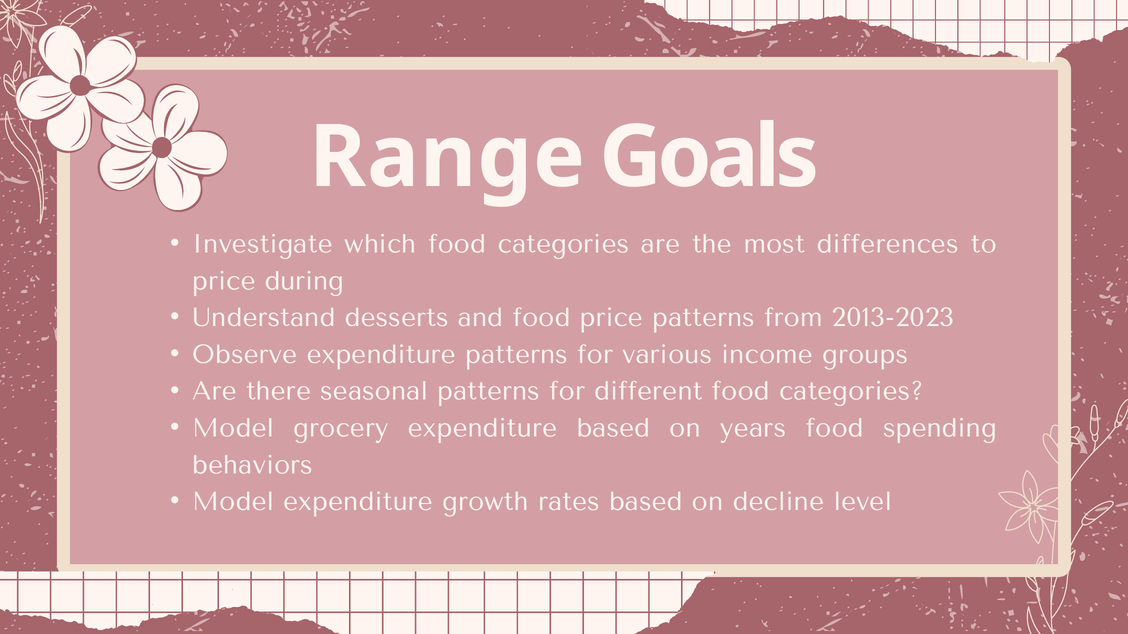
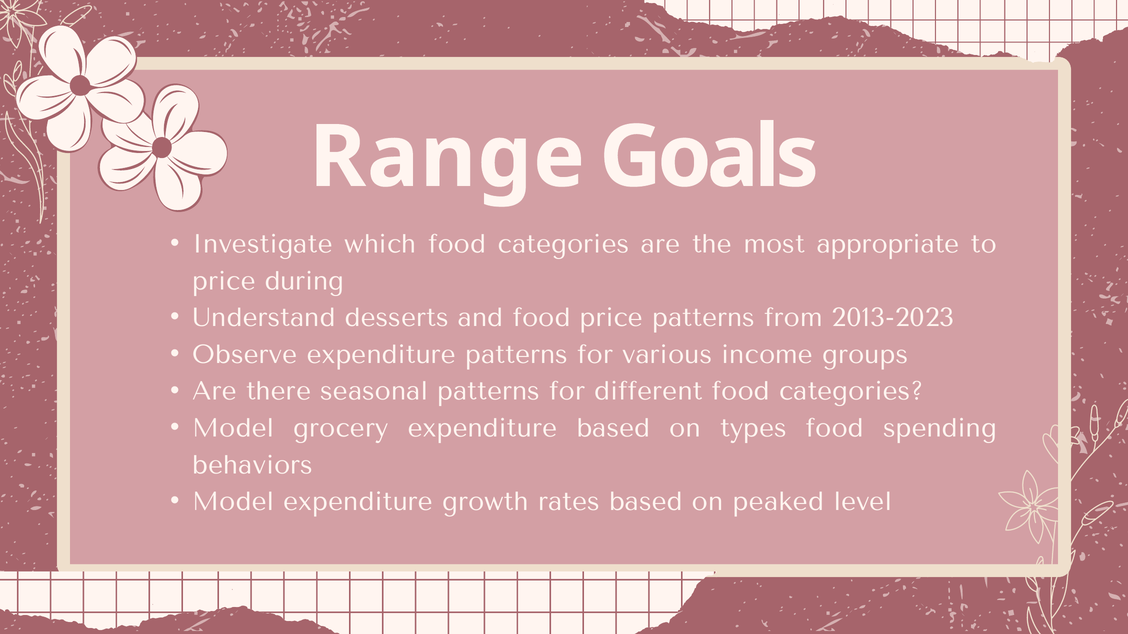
differences: differences -> appropriate
years: years -> types
decline: decline -> peaked
